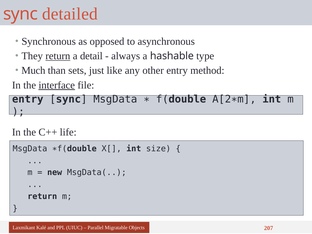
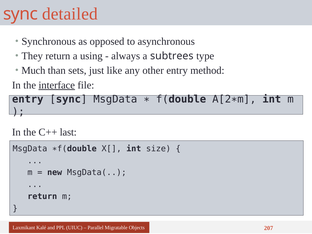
return at (58, 56) underline: present -> none
detail: detail -> using
hashable: hashable -> subtrees
life: life -> last
